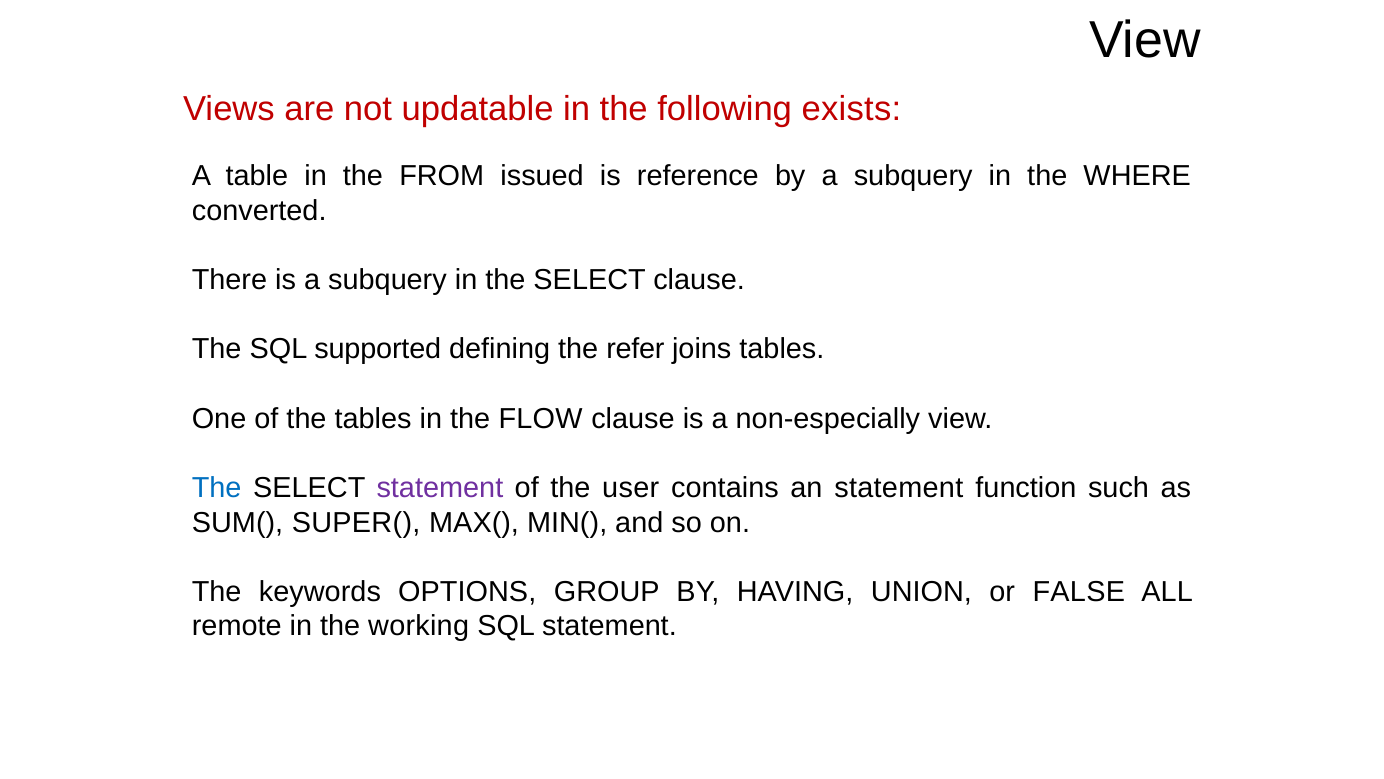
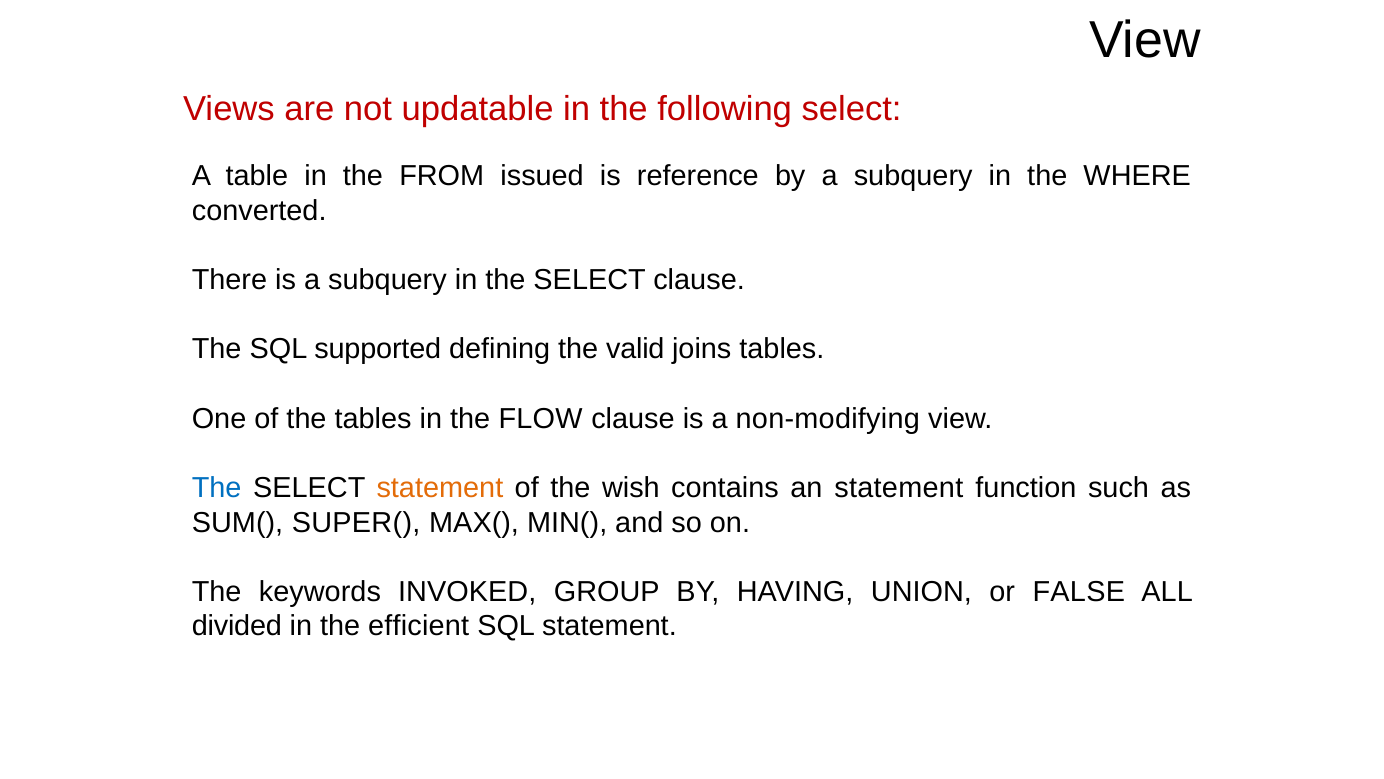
following exists: exists -> select
refer: refer -> valid
non-especially: non-especially -> non-modifying
statement at (440, 488) colour: purple -> orange
user: user -> wish
OPTIONS: OPTIONS -> INVOKED
remote: remote -> divided
working: working -> efficient
